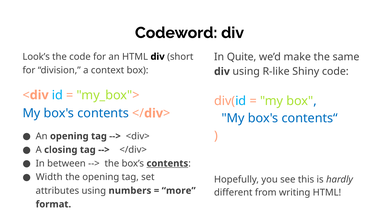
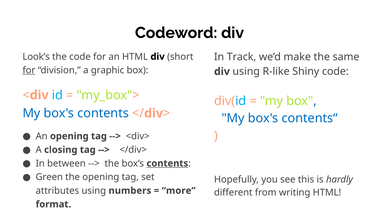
Quite: Quite -> Track
for at (29, 70) underline: none -> present
context: context -> graphic
Width: Width -> Green
